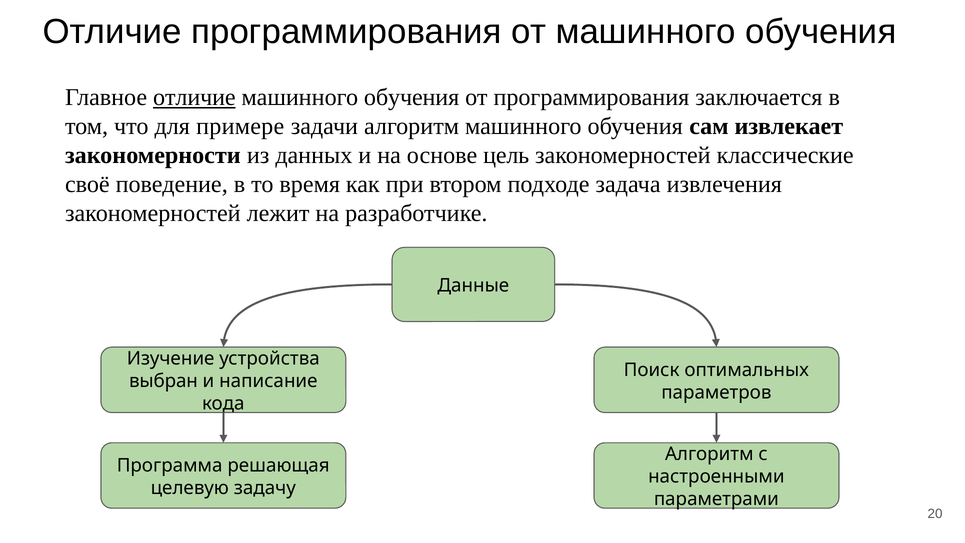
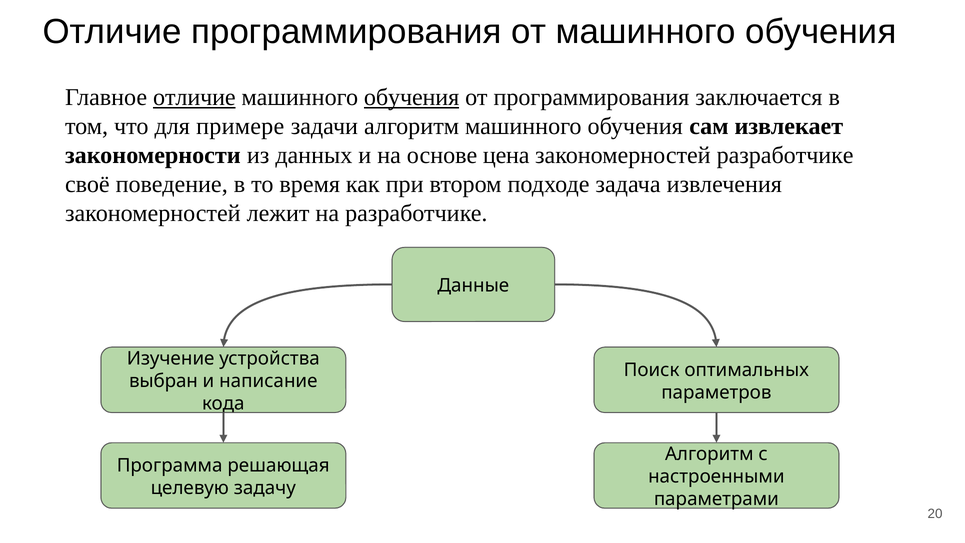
обучения at (412, 97) underline: none -> present
цель: цель -> цена
закономерностей классические: классические -> разработчике
